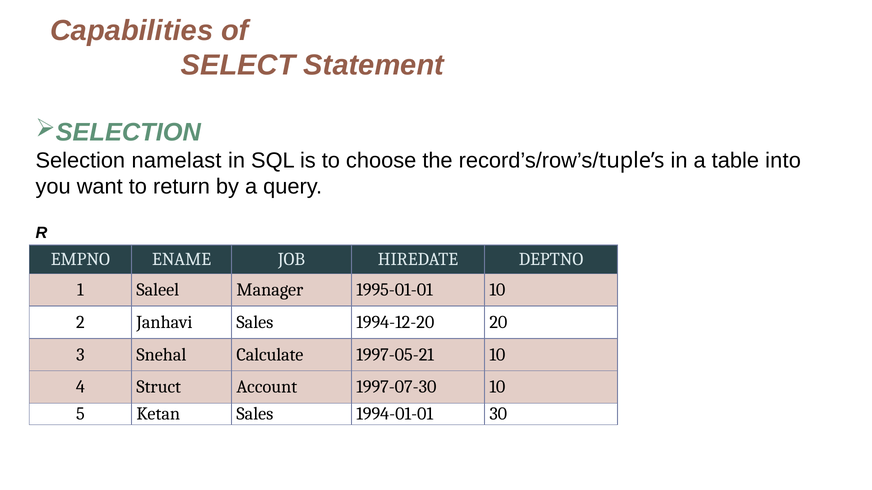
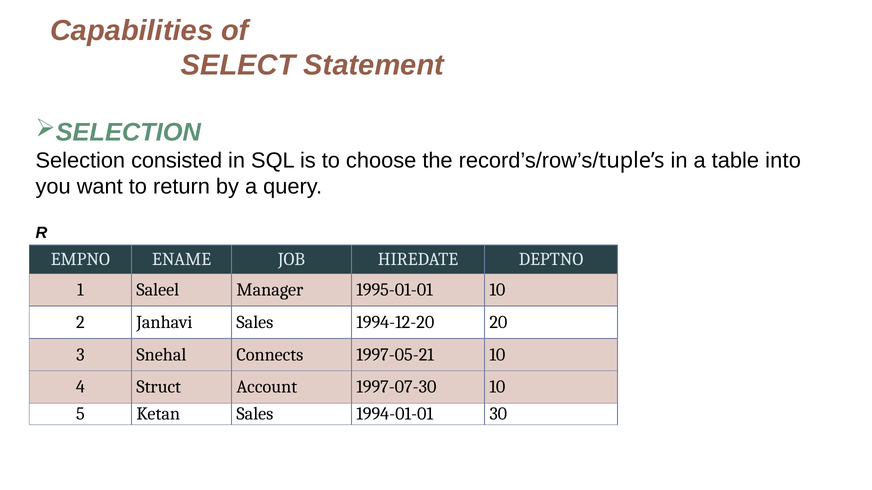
namelast: namelast -> consisted
Calculate: Calculate -> Connects
